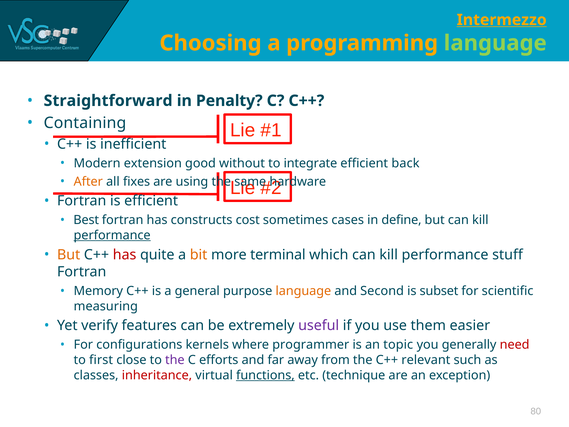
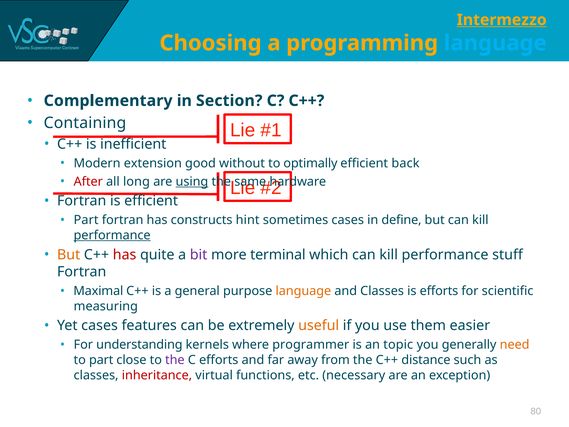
language at (495, 43) colour: light green -> light blue
Straightforward: Straightforward -> Complementary
Penalty: Penalty -> Section
integrate: integrate -> optimally
After colour: orange -> red
fixes: fixes -> long
using underline: none -> present
Best at (86, 220): Best -> Part
cost: cost -> hint
bit colour: orange -> purple
Memory: Memory -> Maximal
and Second: Second -> Classes
is subset: subset -> efforts
Yet verify: verify -> cases
useful colour: purple -> orange
configurations: configurations -> understanding
need colour: red -> orange
to first: first -> part
relevant: relevant -> distance
functions underline: present -> none
technique: technique -> necessary
